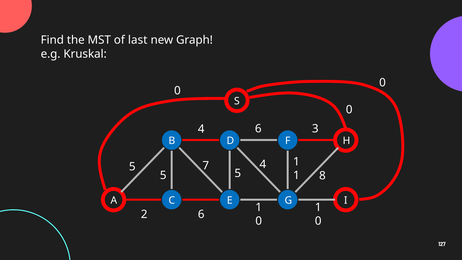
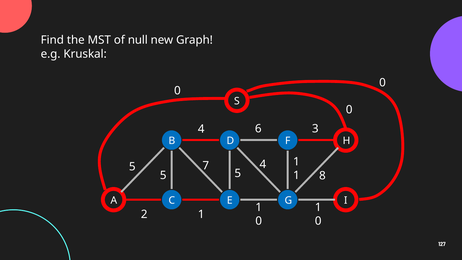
last: last -> null
2 6: 6 -> 1
